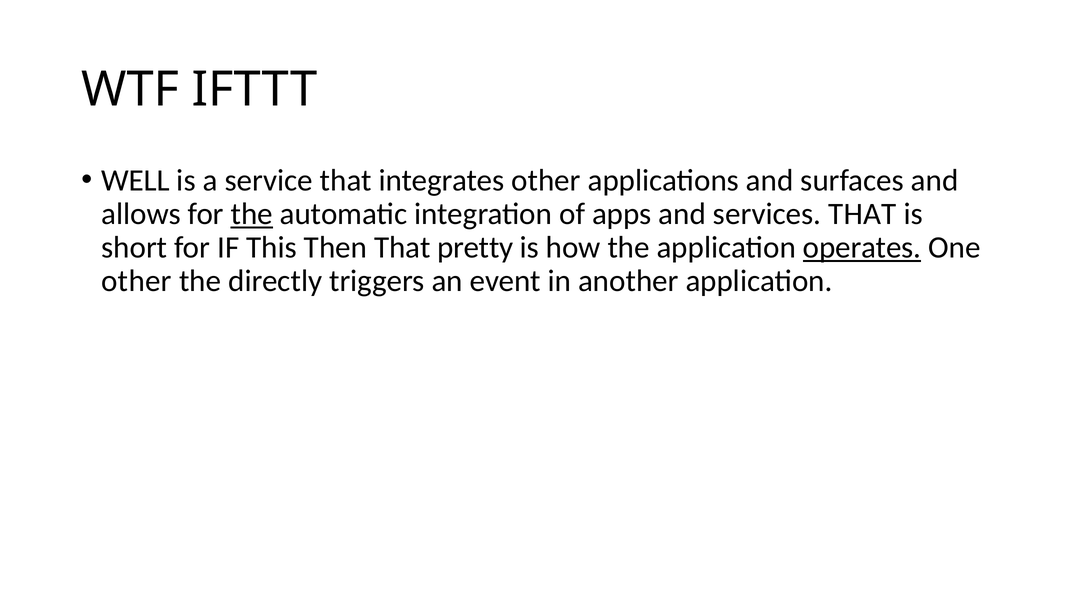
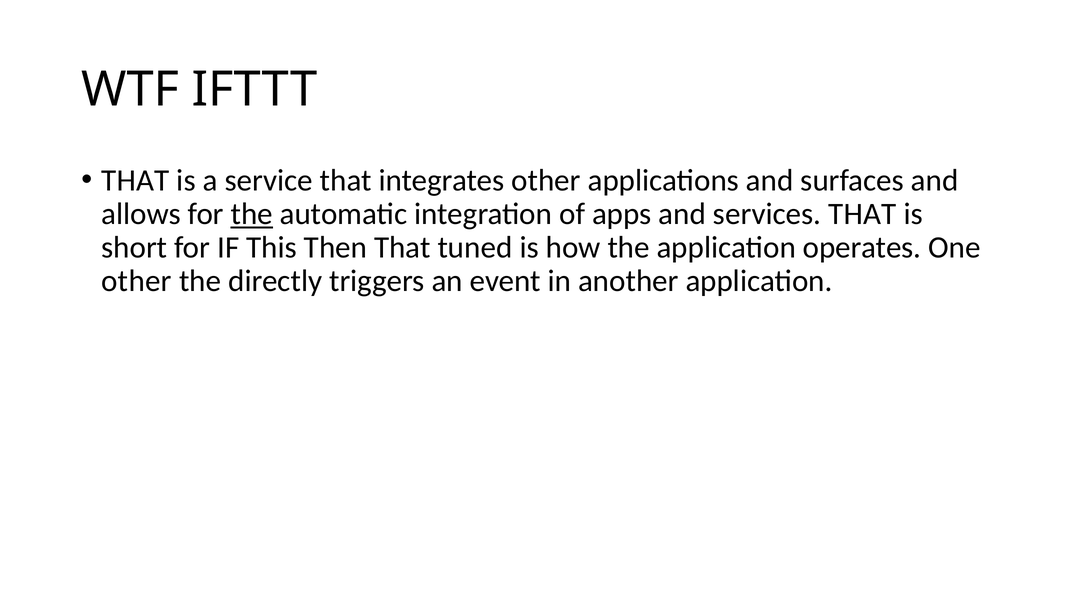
WELL at (135, 180): WELL -> THAT
pretty: pretty -> tuned
operates underline: present -> none
